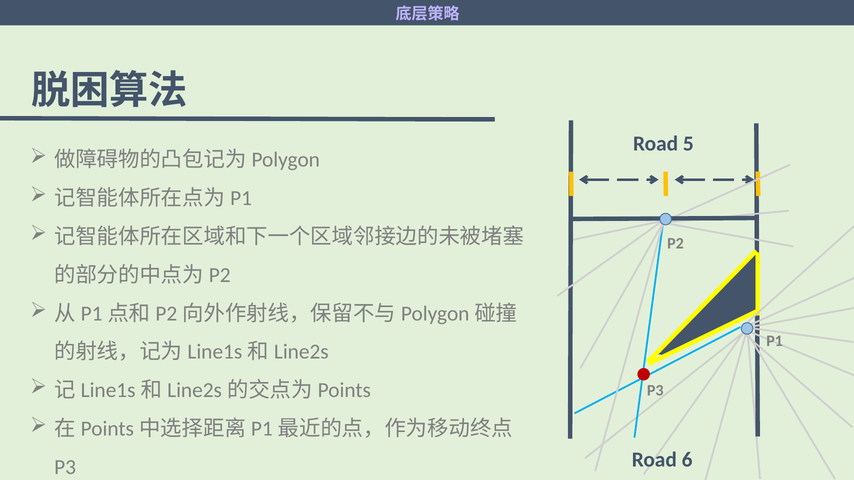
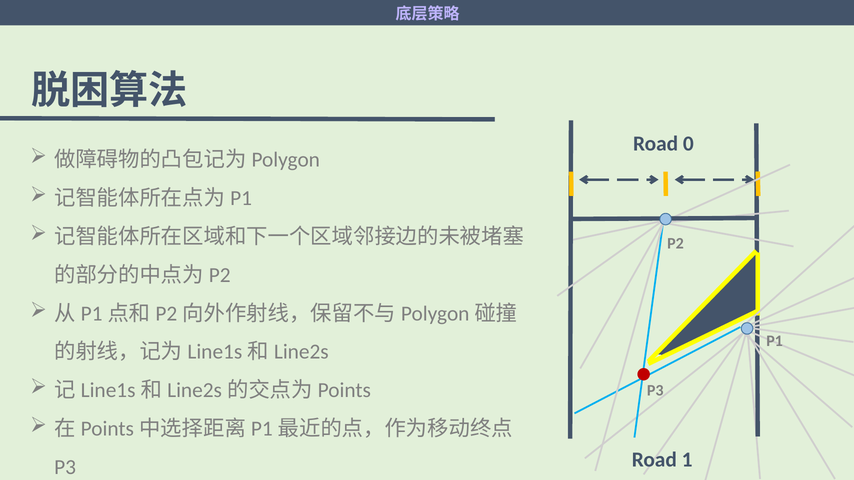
5: 5 -> 0
6: 6 -> 1
